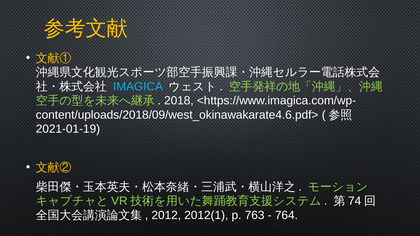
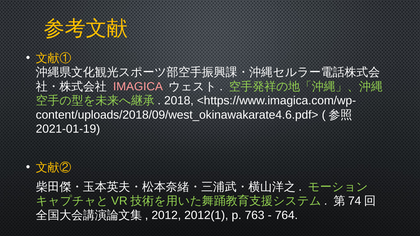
IMAGICA colour: light blue -> pink
